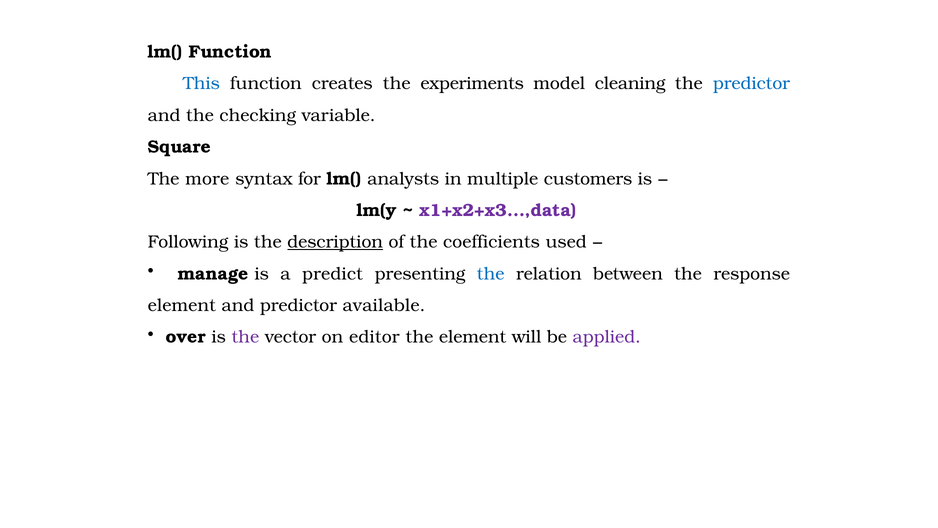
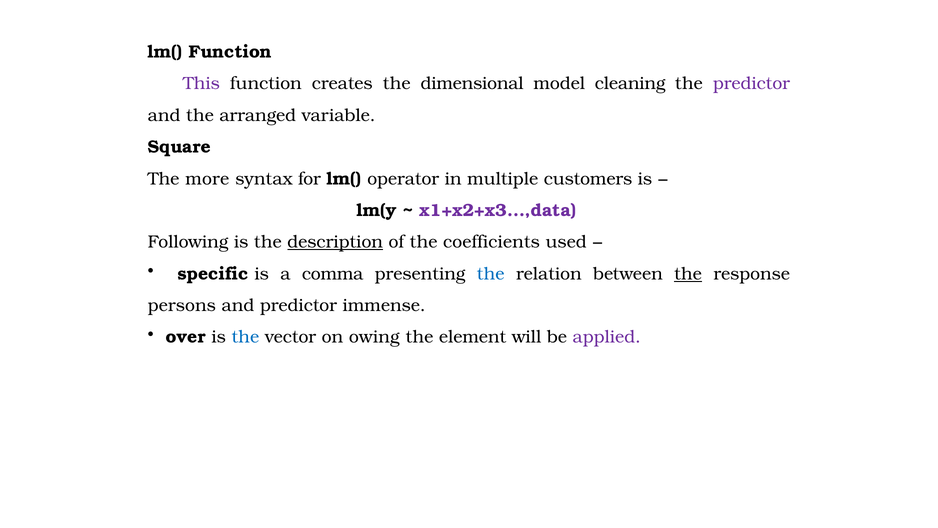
This colour: blue -> purple
experiments: experiments -> dimensional
predictor at (751, 84) colour: blue -> purple
checking: checking -> arranged
analysts: analysts -> operator
manage: manage -> specific
predict: predict -> comma
the at (688, 274) underline: none -> present
element at (182, 305): element -> persons
available: available -> immense
the at (245, 337) colour: purple -> blue
editor: editor -> owing
